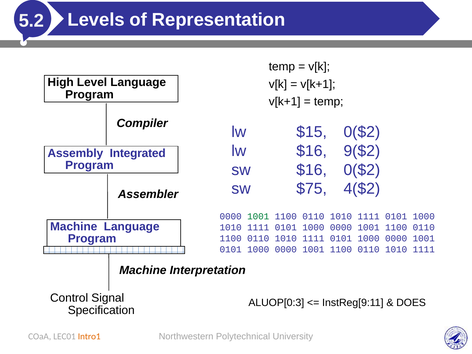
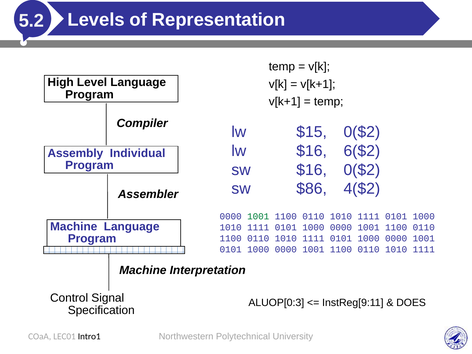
9($2: 9($2 -> 6($2
Integrated: Integrated -> Individual
$75: $75 -> $86
Intro1 colour: orange -> black
